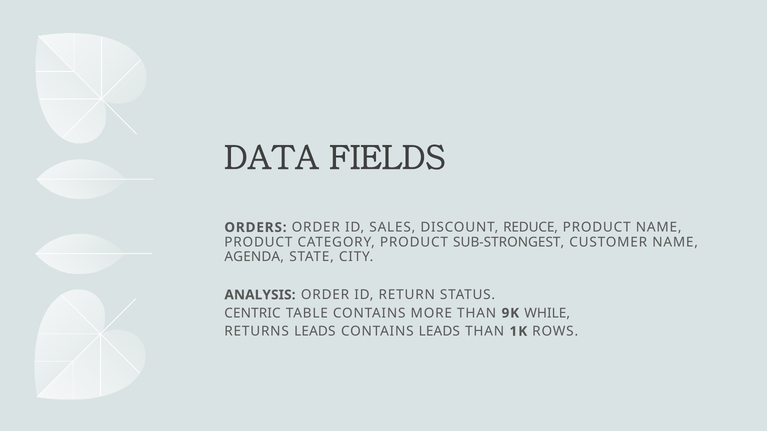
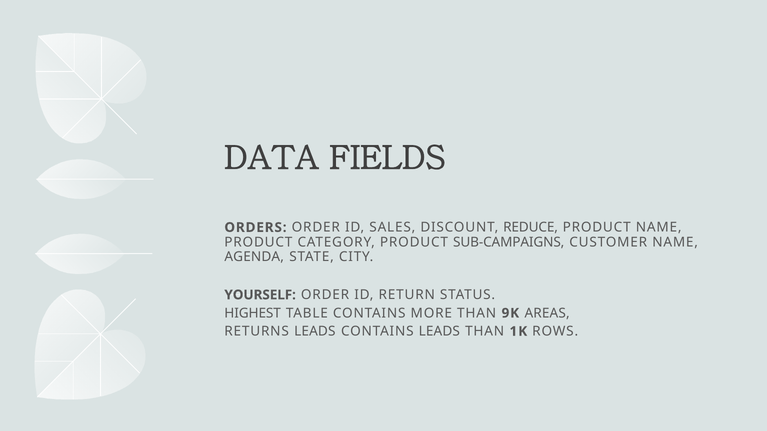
SUB-STRONGEST: SUB-STRONGEST -> SUB-CAMPAIGNS
ANALYSIS: ANALYSIS -> YOURSELF
CENTRIC: CENTRIC -> HIGHEST
WHILE: WHILE -> AREAS
